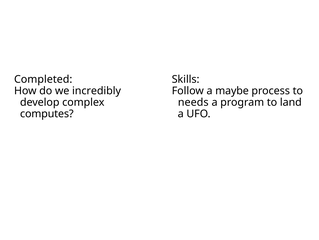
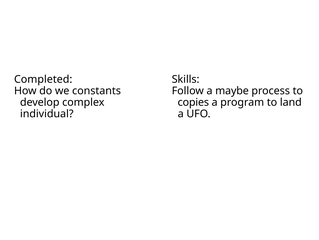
incredibly: incredibly -> constants
needs: needs -> copies
computes: computes -> individual
